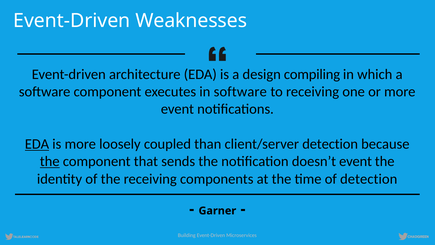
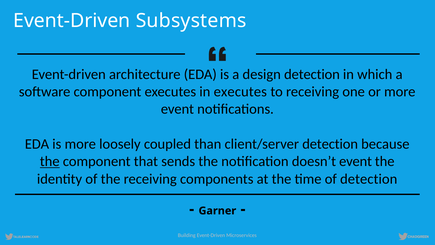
Weaknesses: Weaknesses -> Subsystems
design compiling: compiling -> detection
in software: software -> executes
EDA at (37, 144) underline: present -> none
